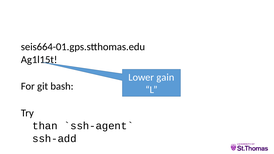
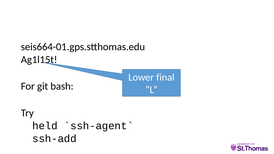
gain: gain -> final
than: than -> held
